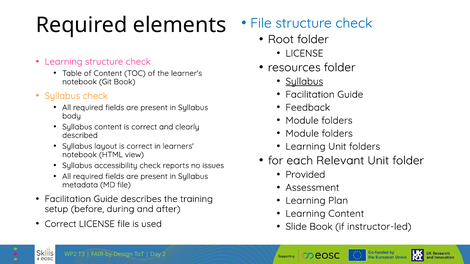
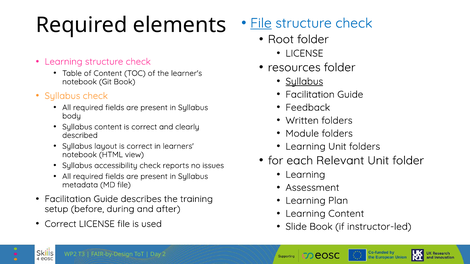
File at (261, 23) underline: none -> present
Module at (302, 121): Module -> Written
Provided at (305, 175): Provided -> Learning
